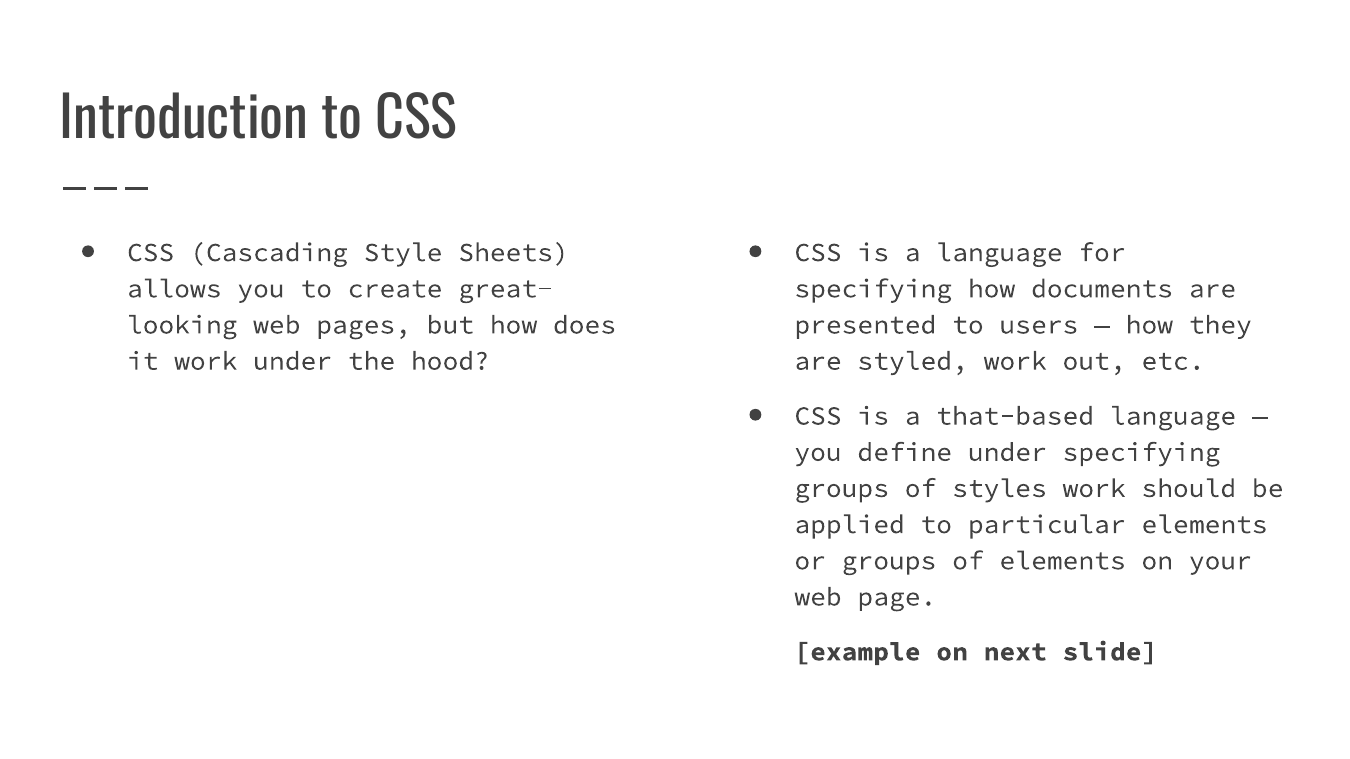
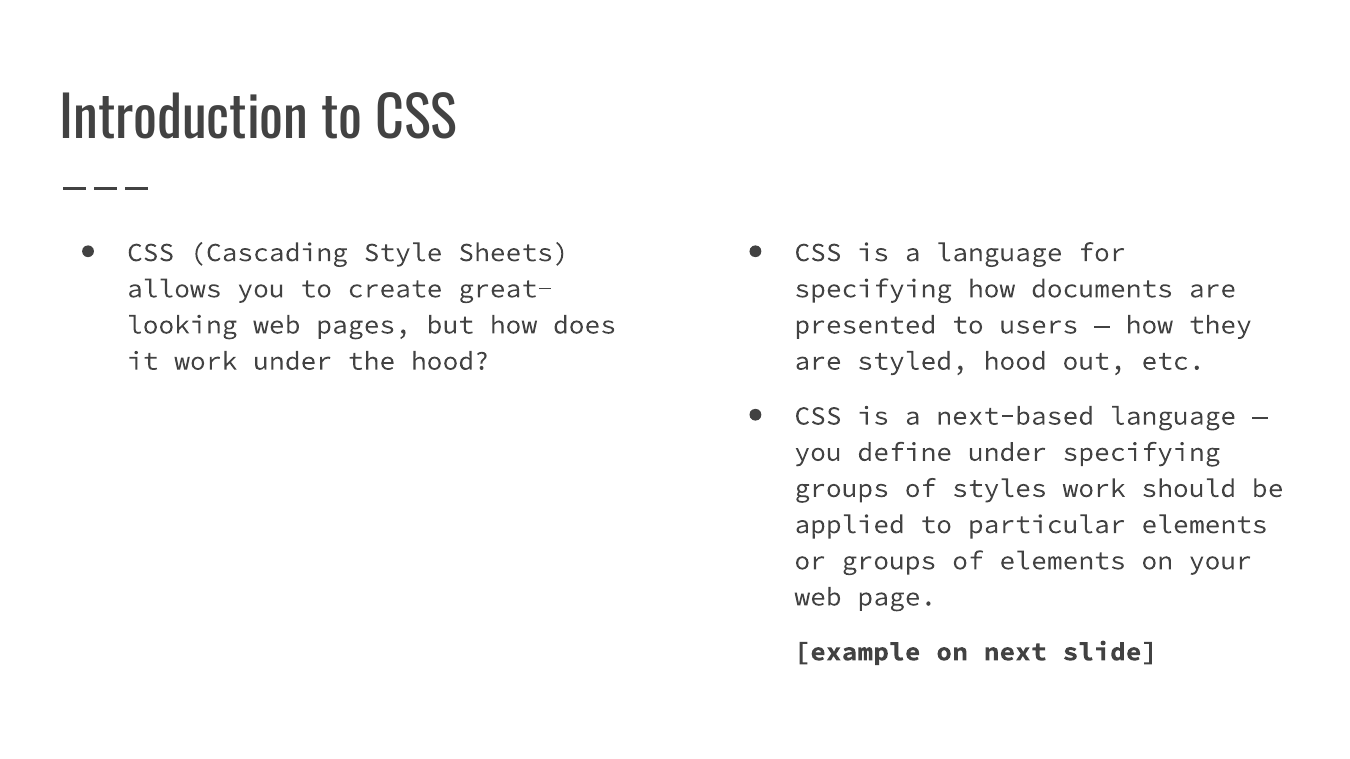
styled work: work -> hood
that-based: that-based -> next-based
